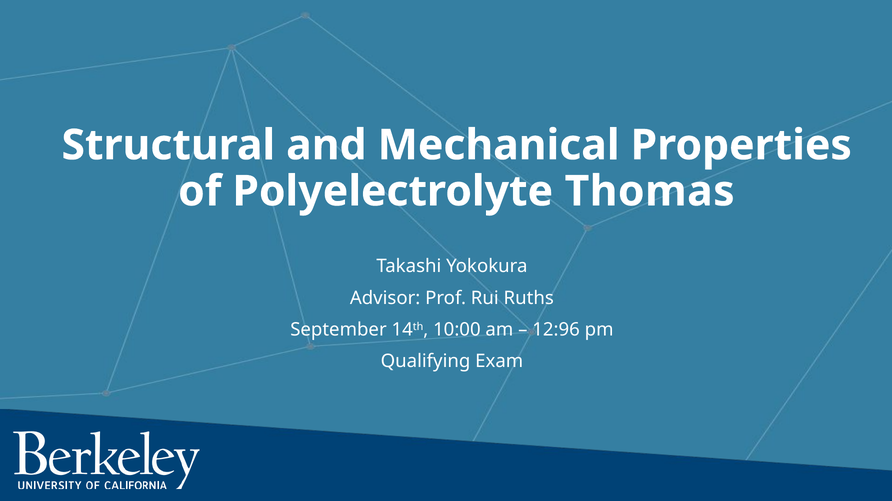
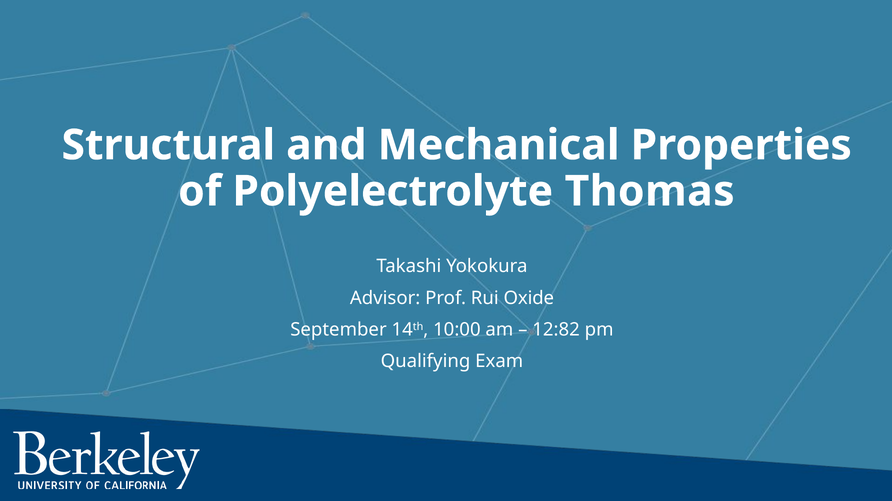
Ruths: Ruths -> Oxide
12:96: 12:96 -> 12:82
